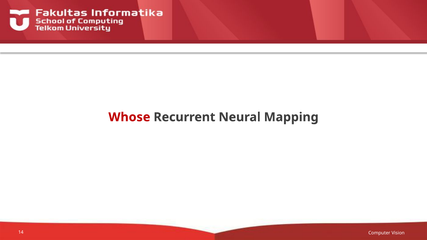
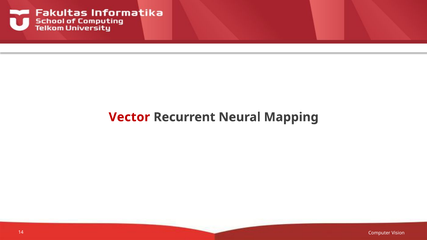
Whose: Whose -> Vector
